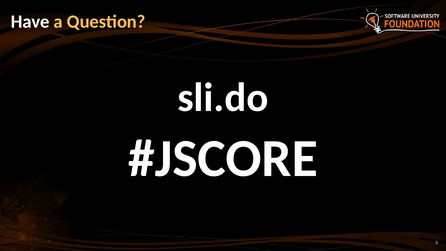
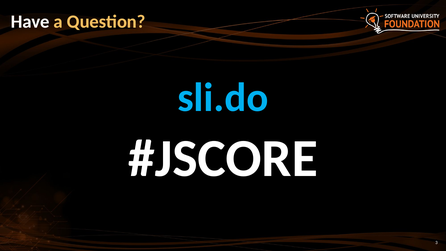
sli.do colour: white -> light blue
